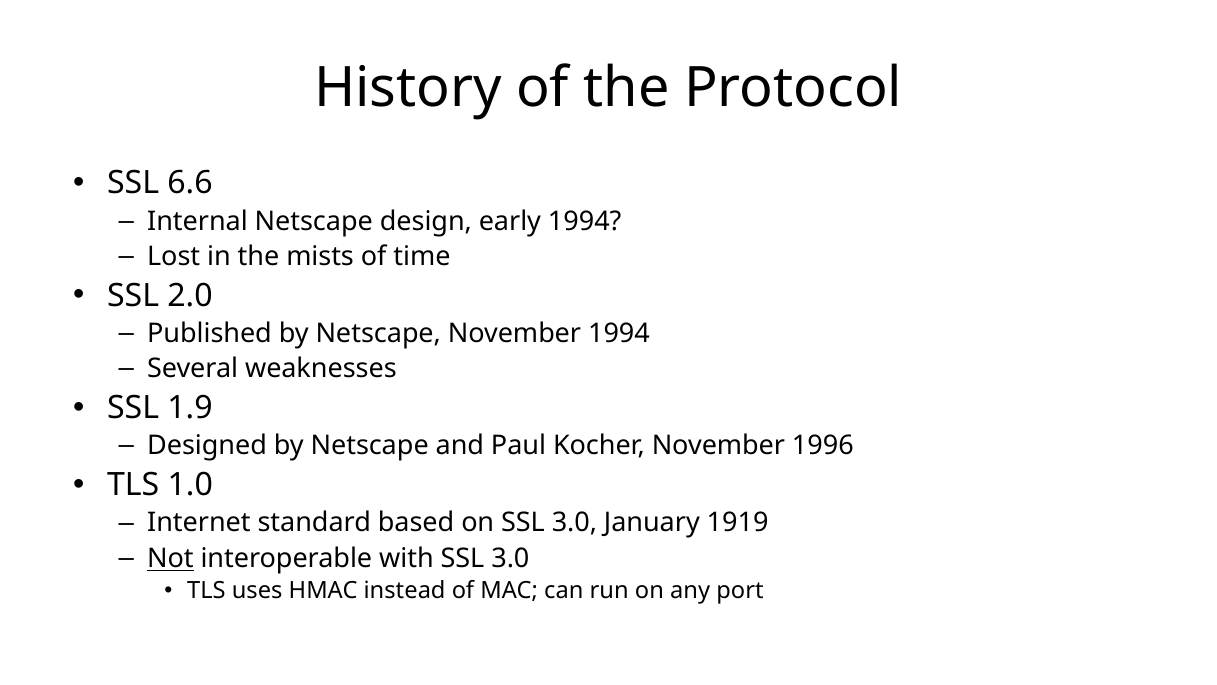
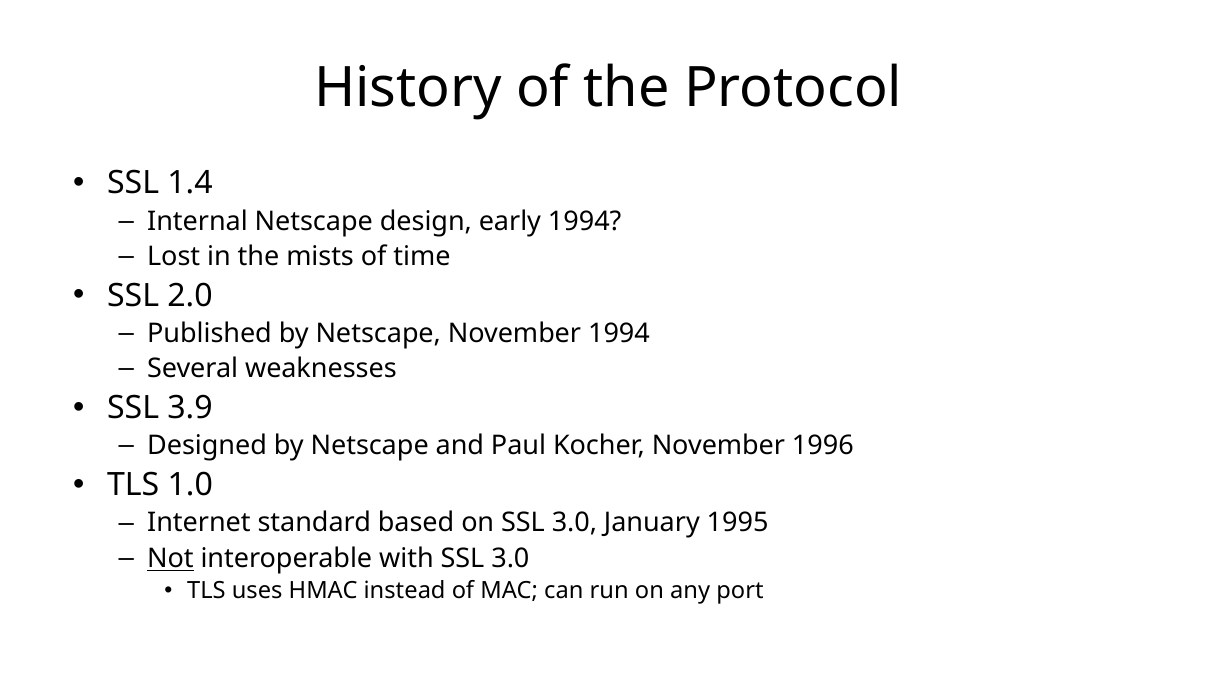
6.6: 6.6 -> 1.4
1.9: 1.9 -> 3.9
1919: 1919 -> 1995
